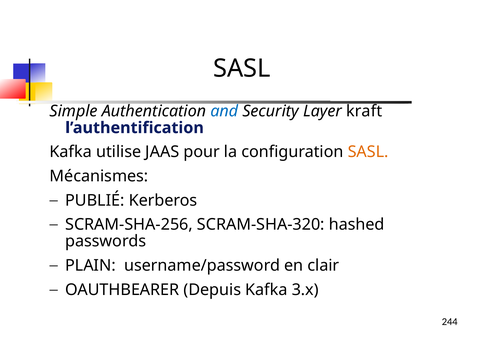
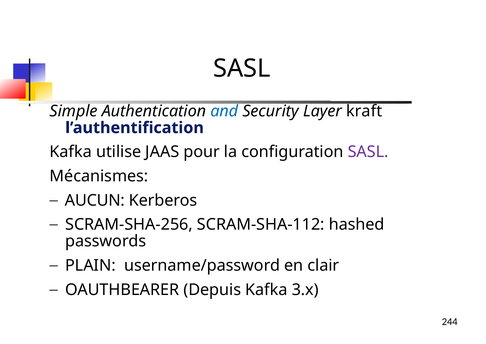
SASL at (368, 152) colour: orange -> purple
PUBLIÉ: PUBLIÉ -> AUCUN
SCRAM-SHA-320: SCRAM-SHA-320 -> SCRAM-SHA-112
